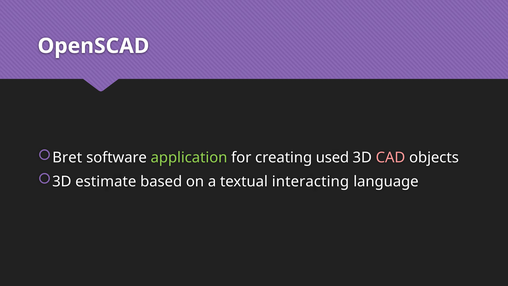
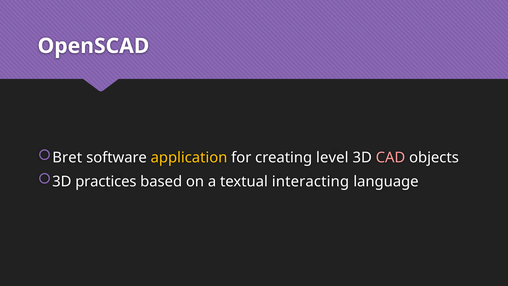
application colour: light green -> yellow
used: used -> level
estimate: estimate -> practices
